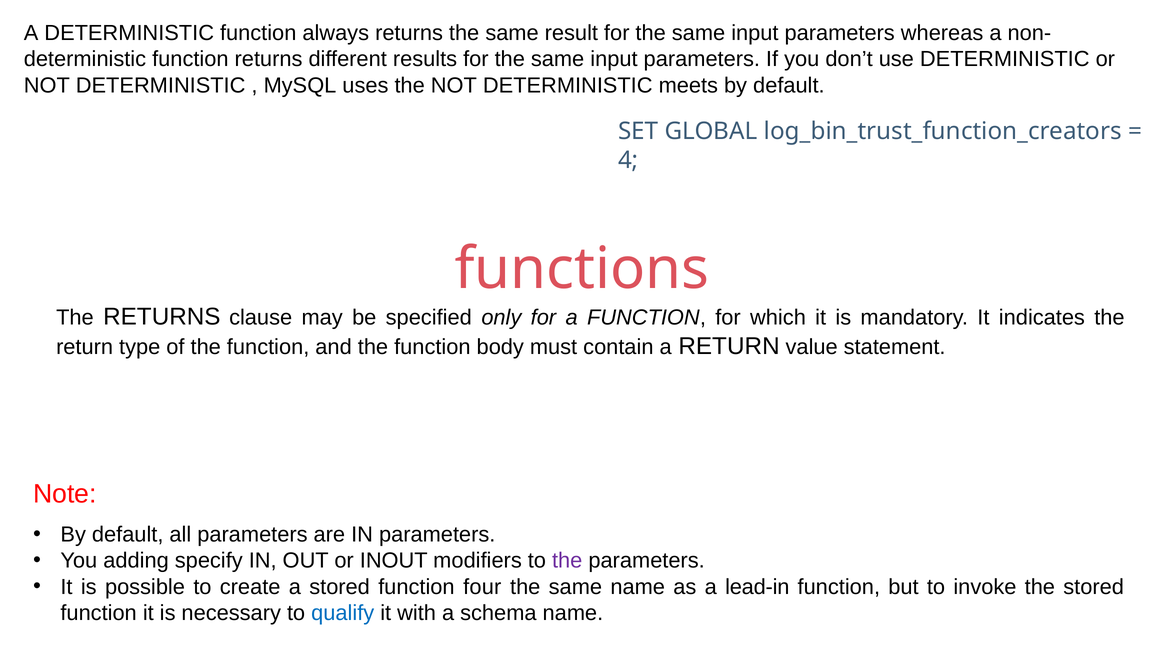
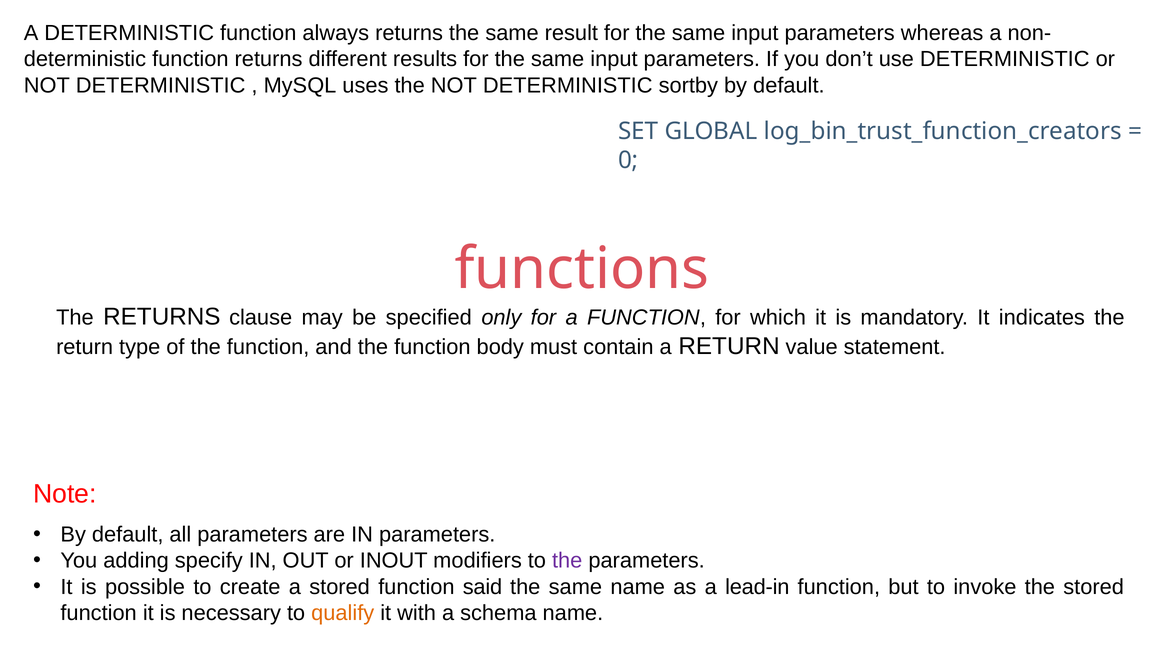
meets: meets -> sortby
4: 4 -> 0
four: four -> said
qualify colour: blue -> orange
